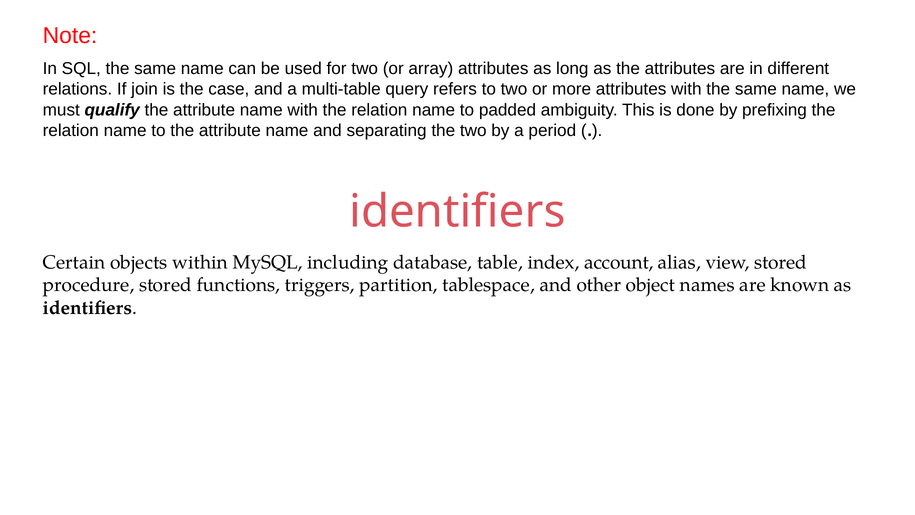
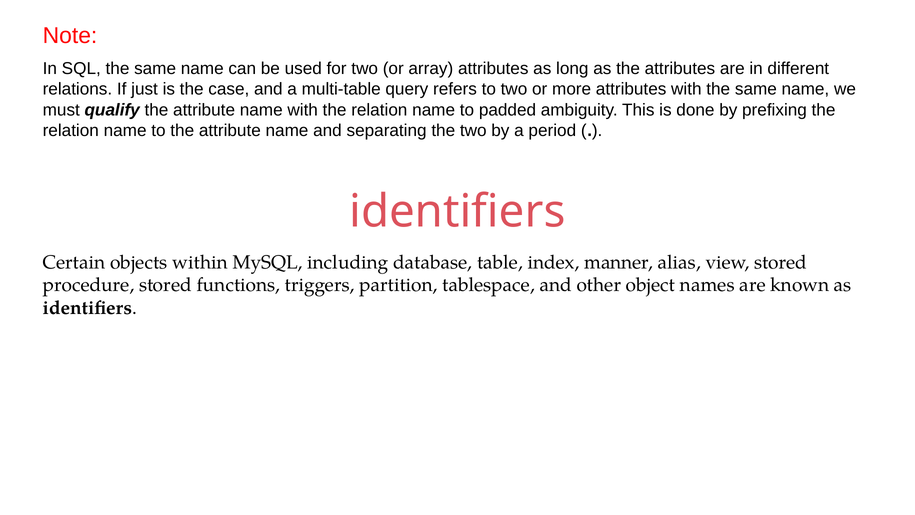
join: join -> just
account: account -> manner
